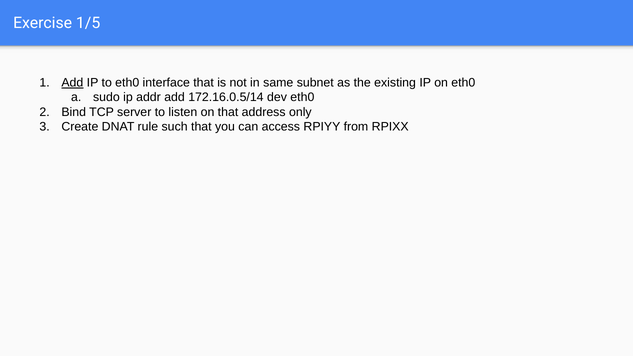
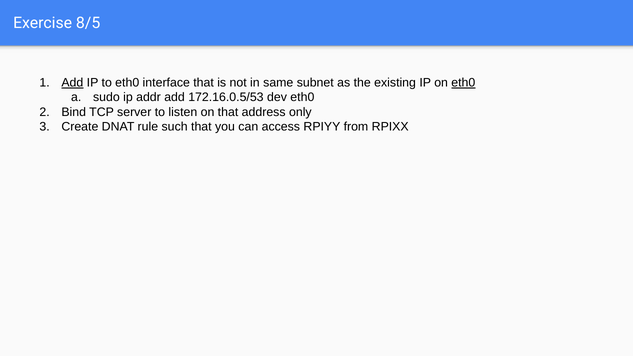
1/5: 1/5 -> 8/5
eth0 at (463, 83) underline: none -> present
172.16.0.5/14: 172.16.0.5/14 -> 172.16.0.5/53
